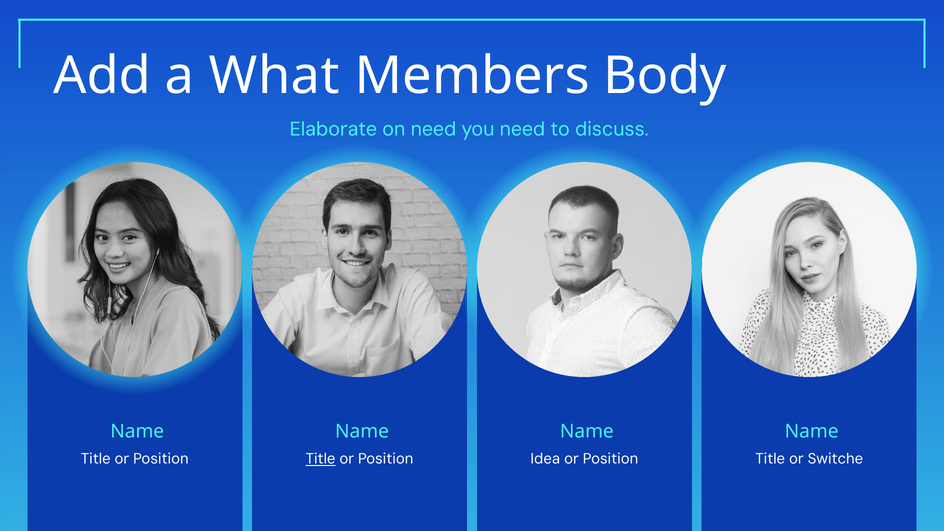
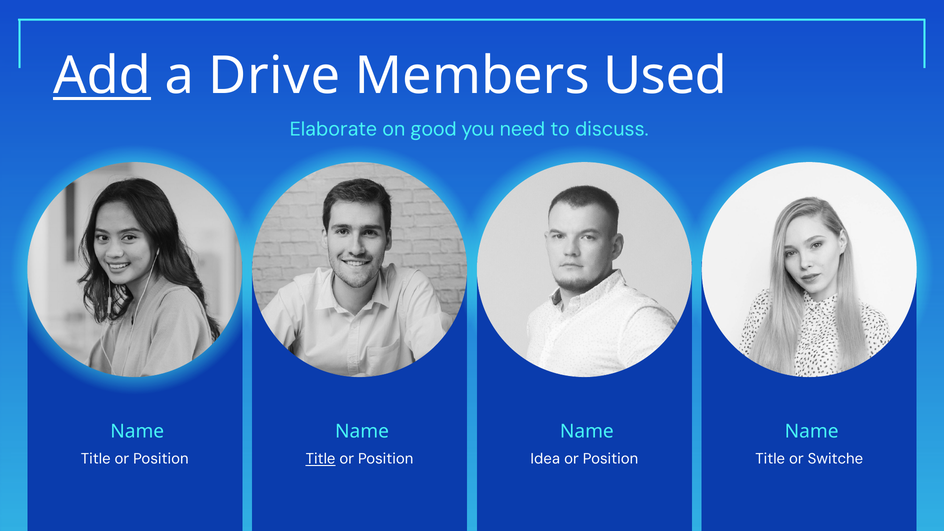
Add underline: none -> present
What: What -> Drive
Body: Body -> Used
on need: need -> good
